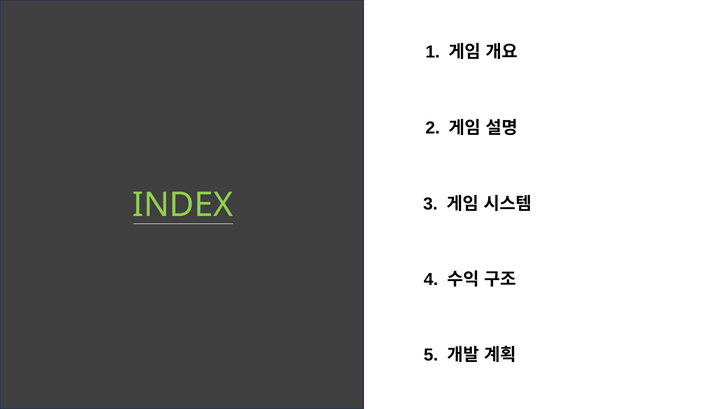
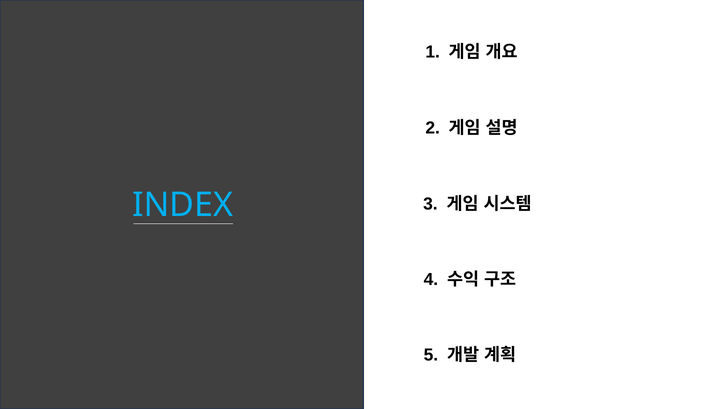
INDEX colour: light green -> light blue
